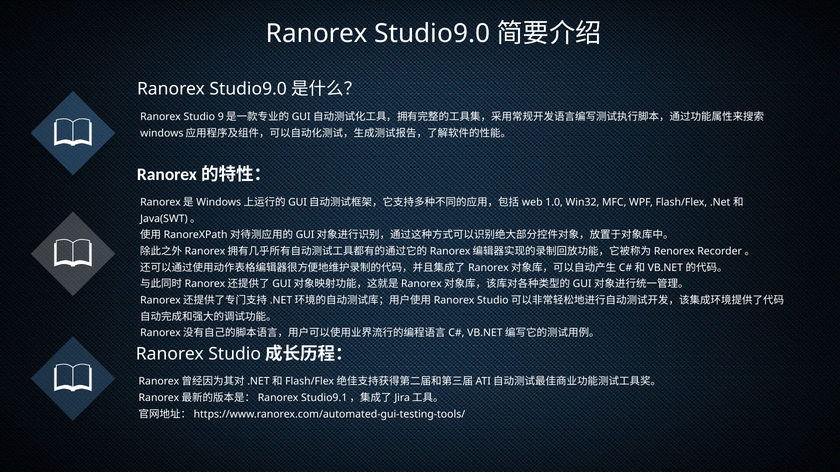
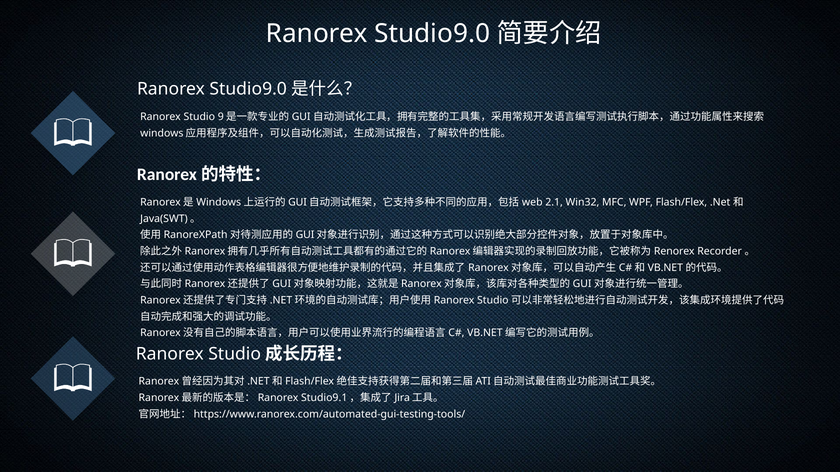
1.0: 1.0 -> 2.1
